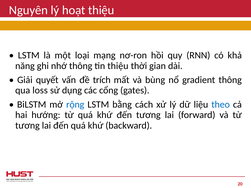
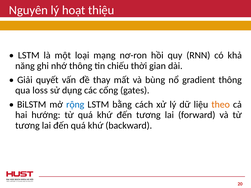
tin thiệu: thiệu -> chiếu
trích: trích -> thay
theo colour: blue -> orange
